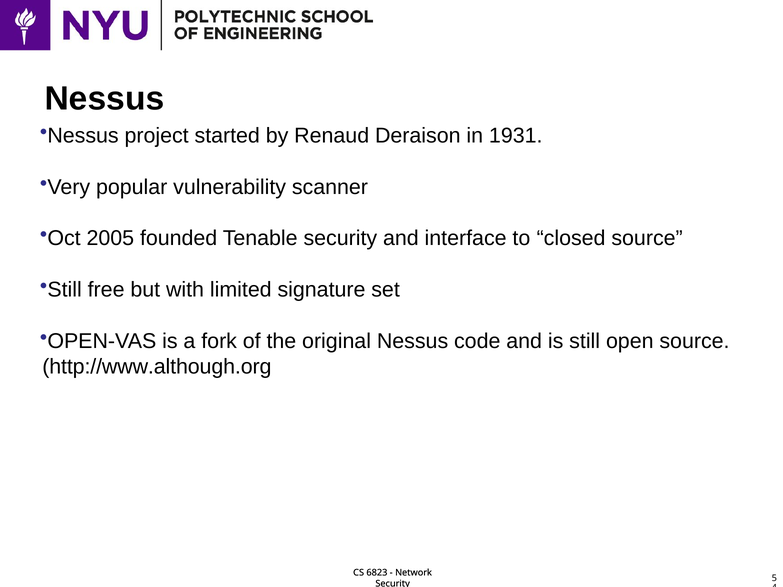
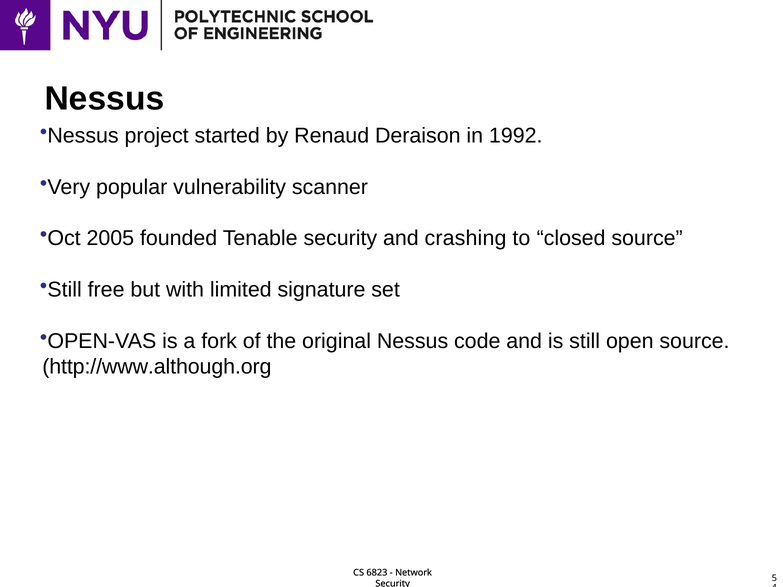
1931: 1931 -> 1992
interface: interface -> crashing
